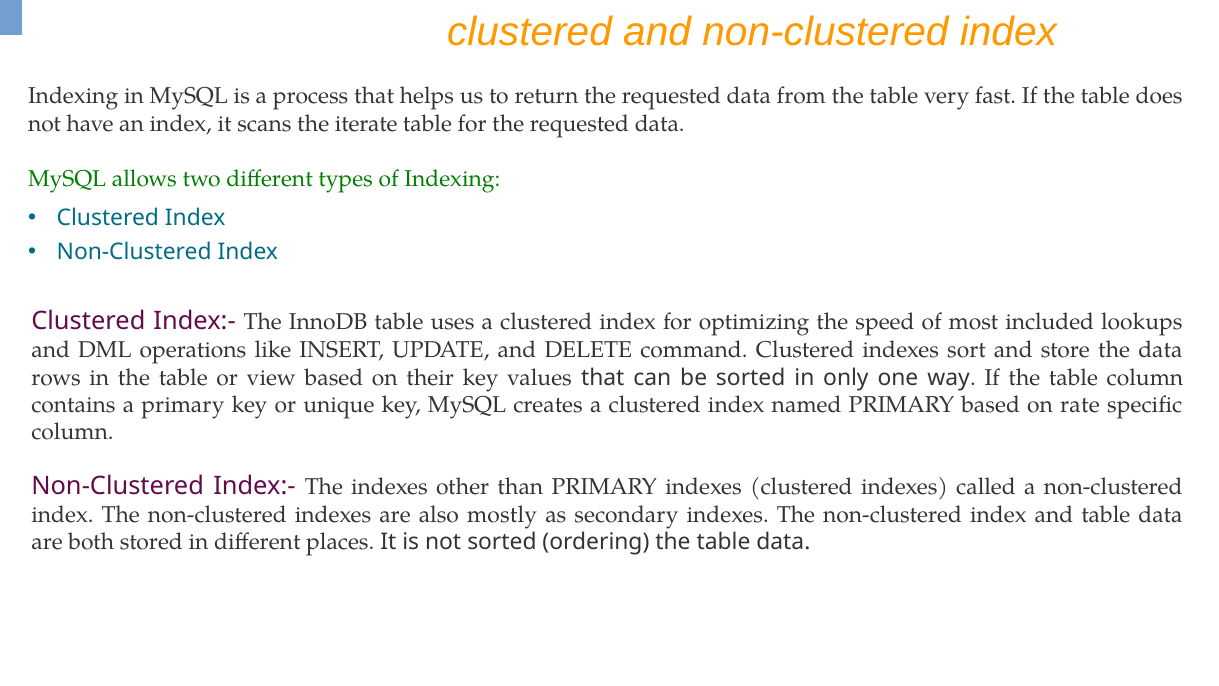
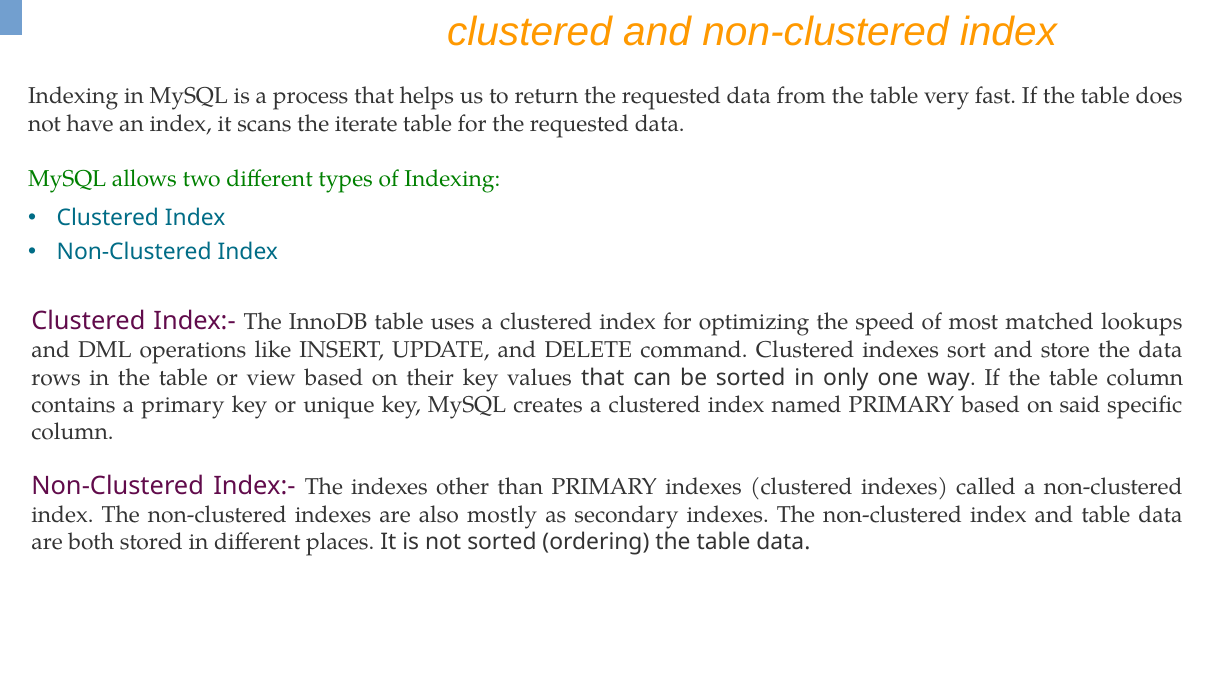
included: included -> matched
rate: rate -> said
